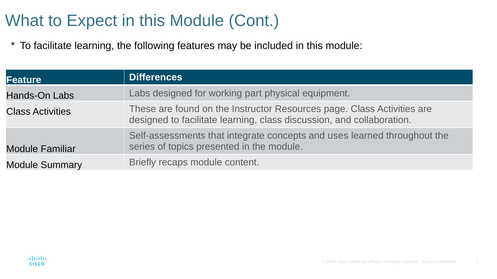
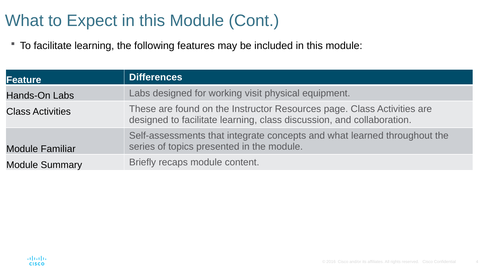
part: part -> visit
and uses: uses -> what
